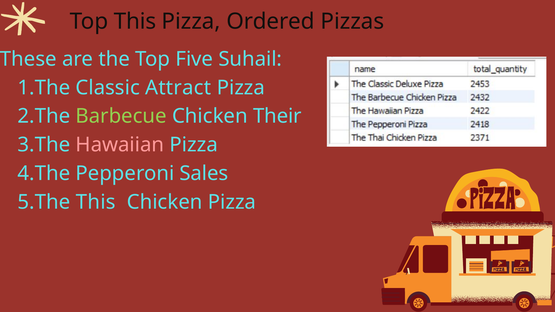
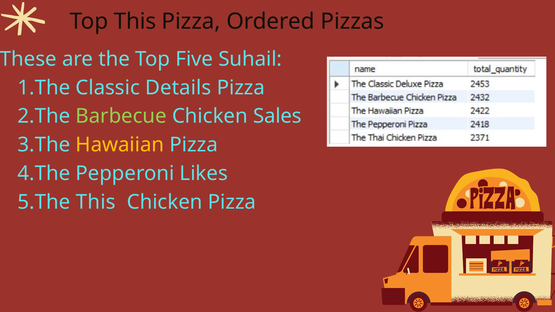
Attract: Attract -> Details
Their: Their -> Sales
Hawaiian colour: pink -> yellow
Sales: Sales -> Likes
